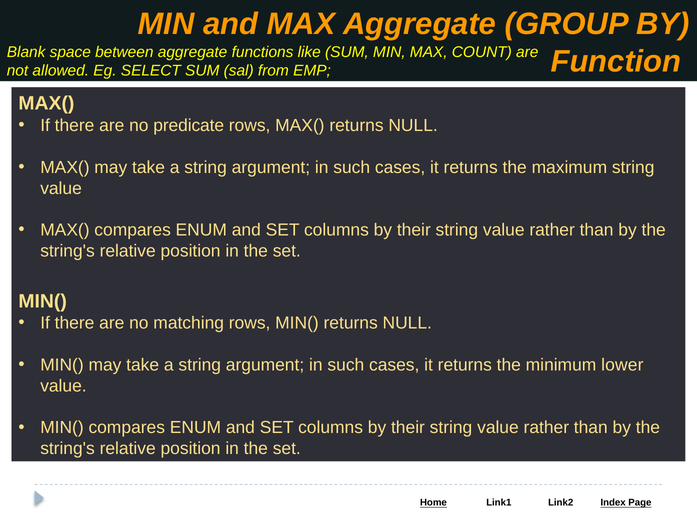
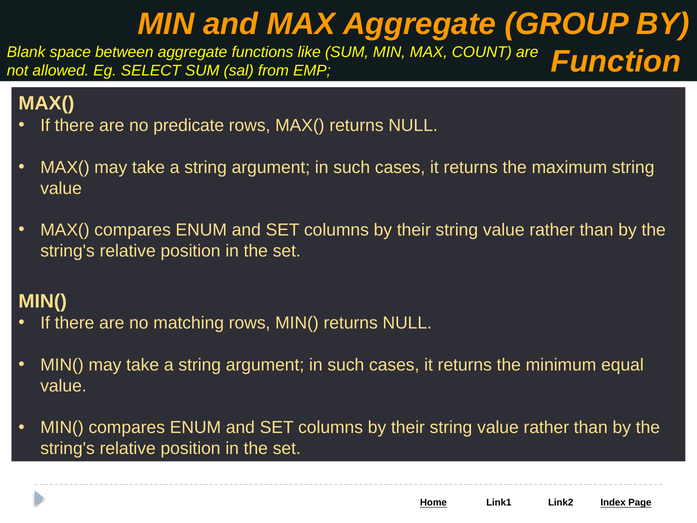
lower: lower -> equal
